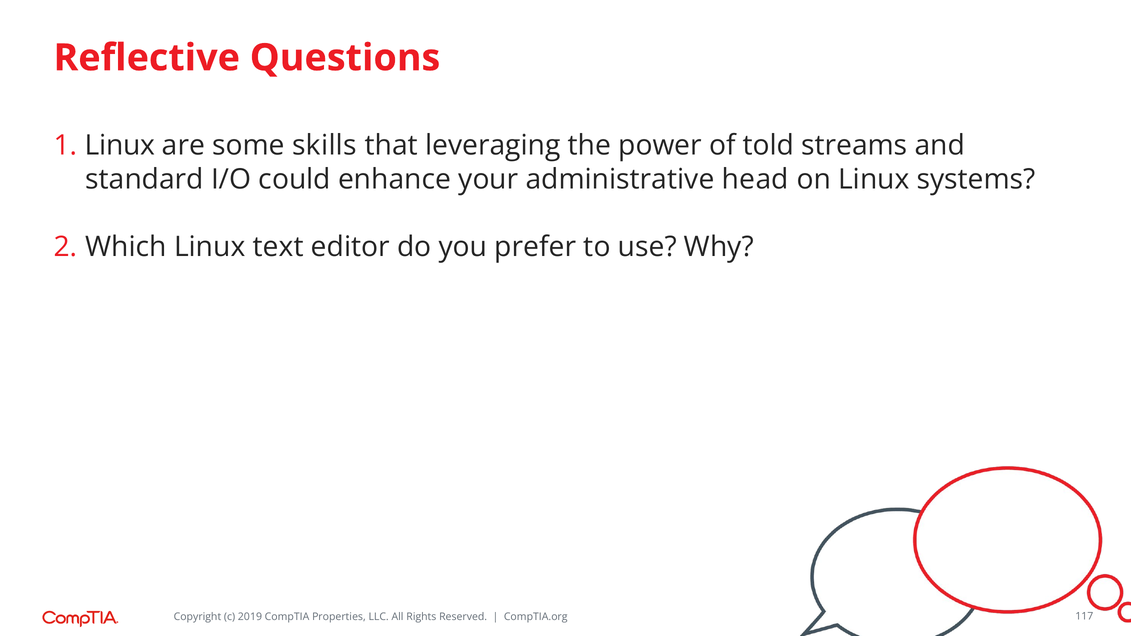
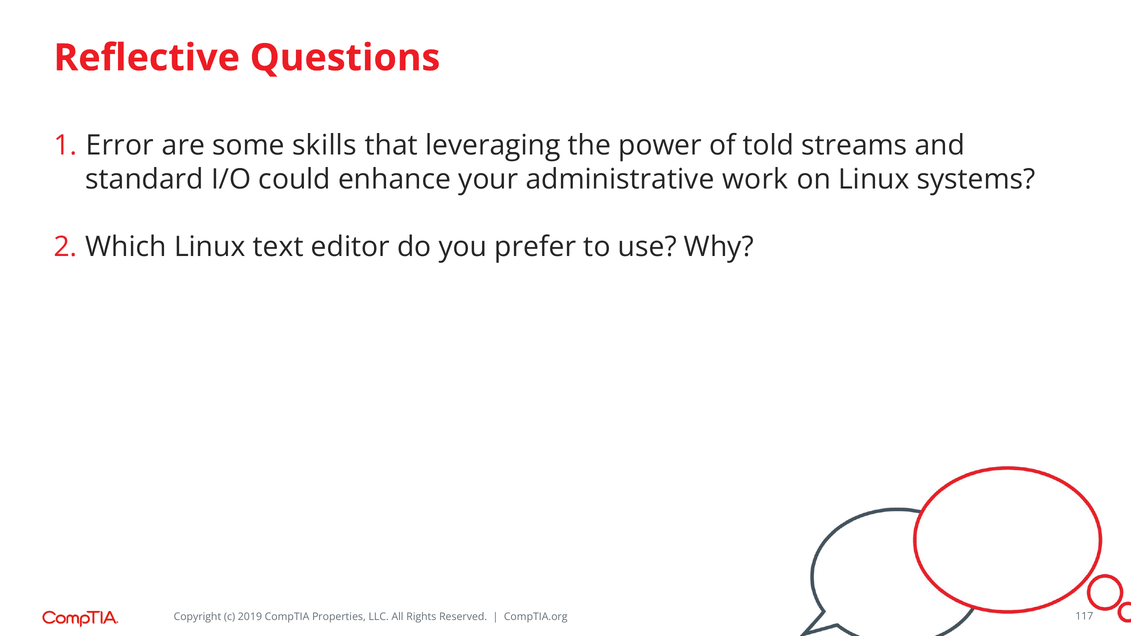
Linux at (120, 145): Linux -> Error
head: head -> work
